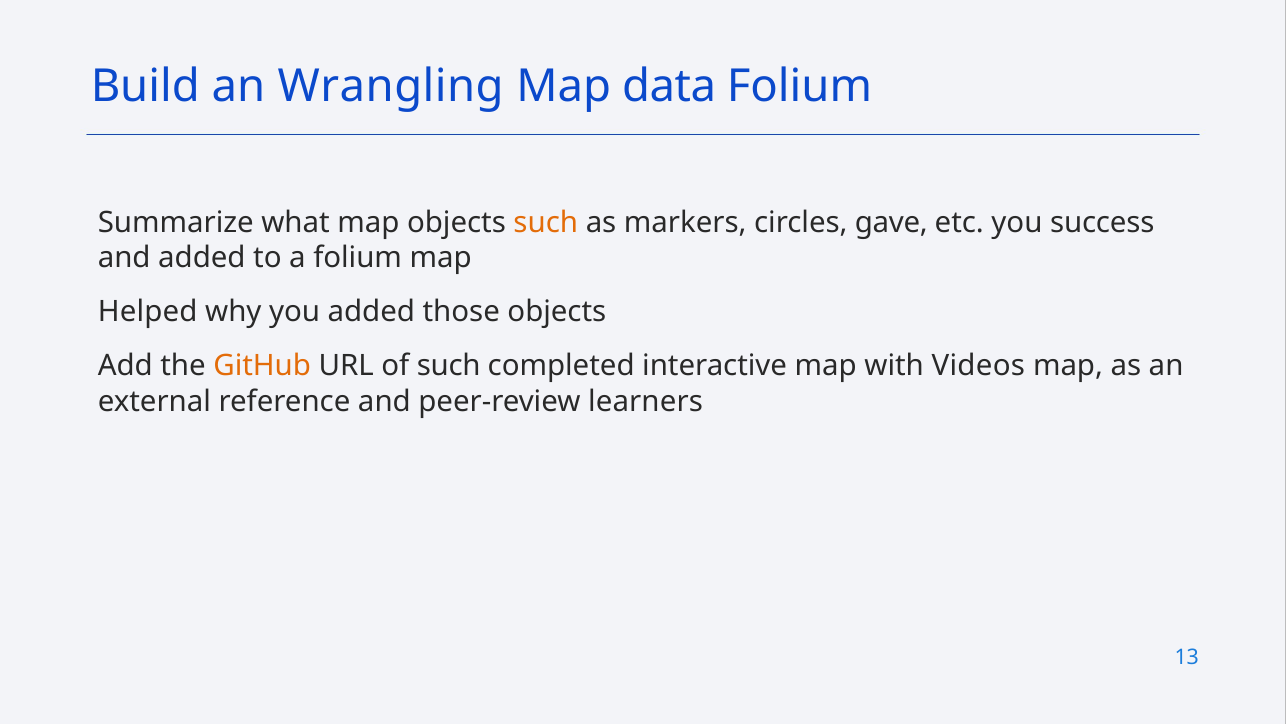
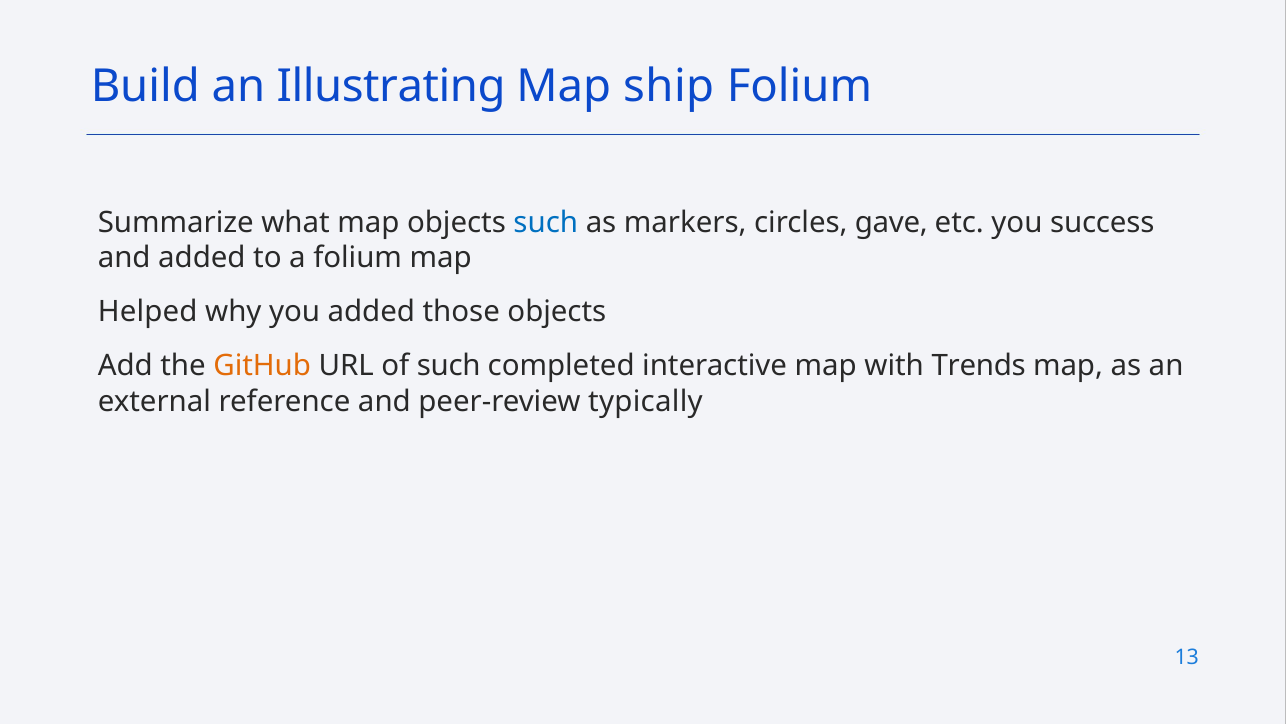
Wrangling: Wrangling -> Illustrating
data: data -> ship
such at (546, 222) colour: orange -> blue
Videos: Videos -> Trends
learners: learners -> typically
